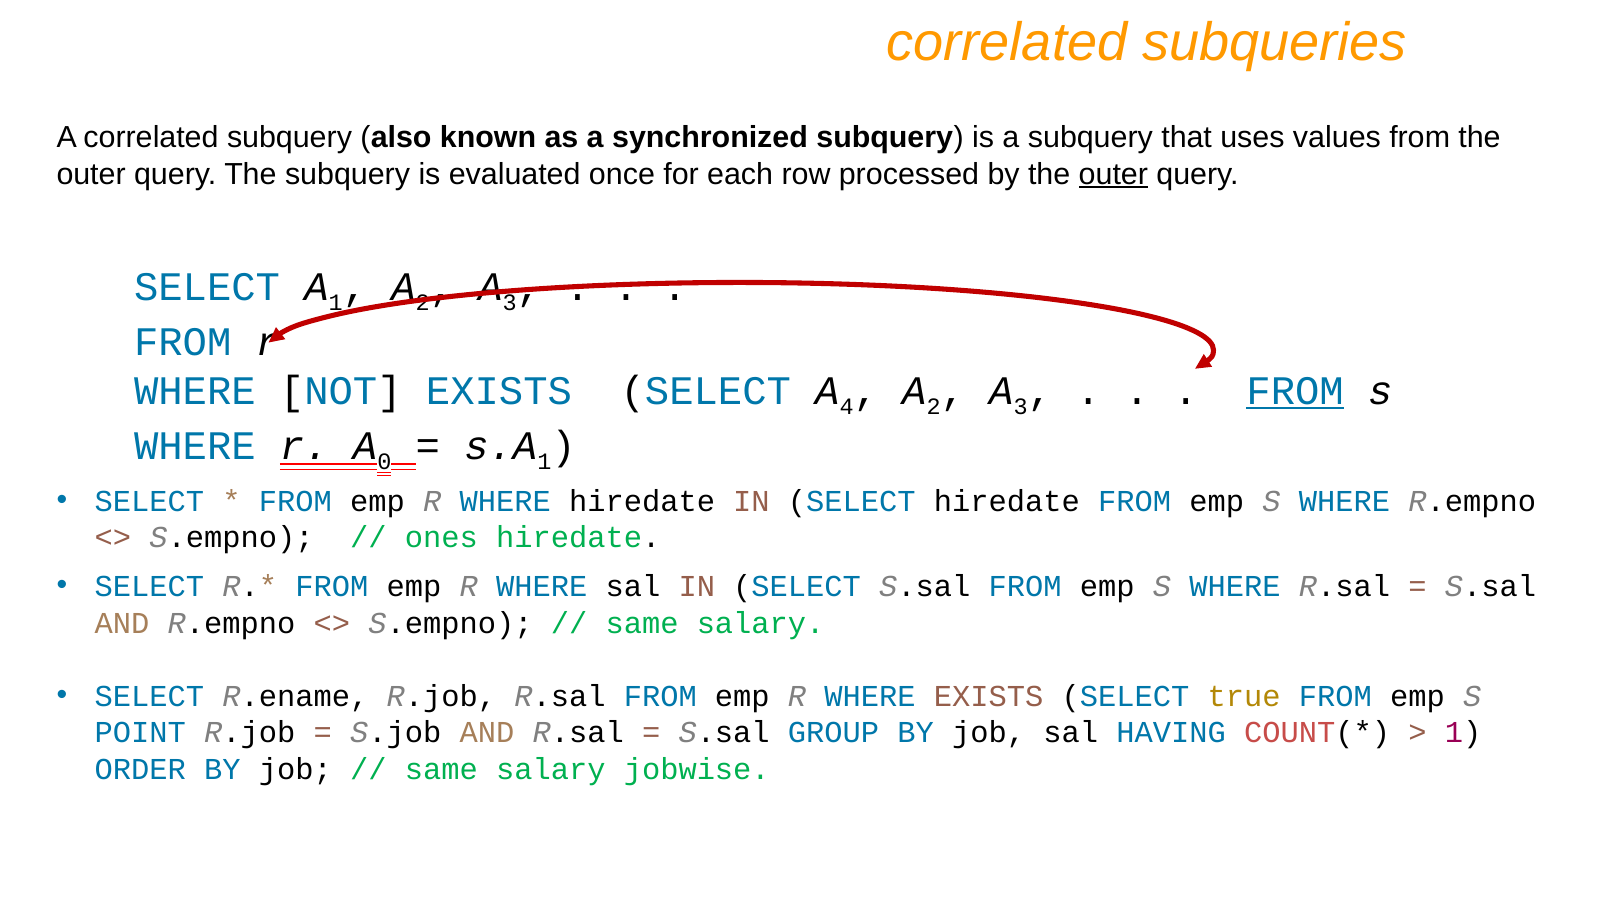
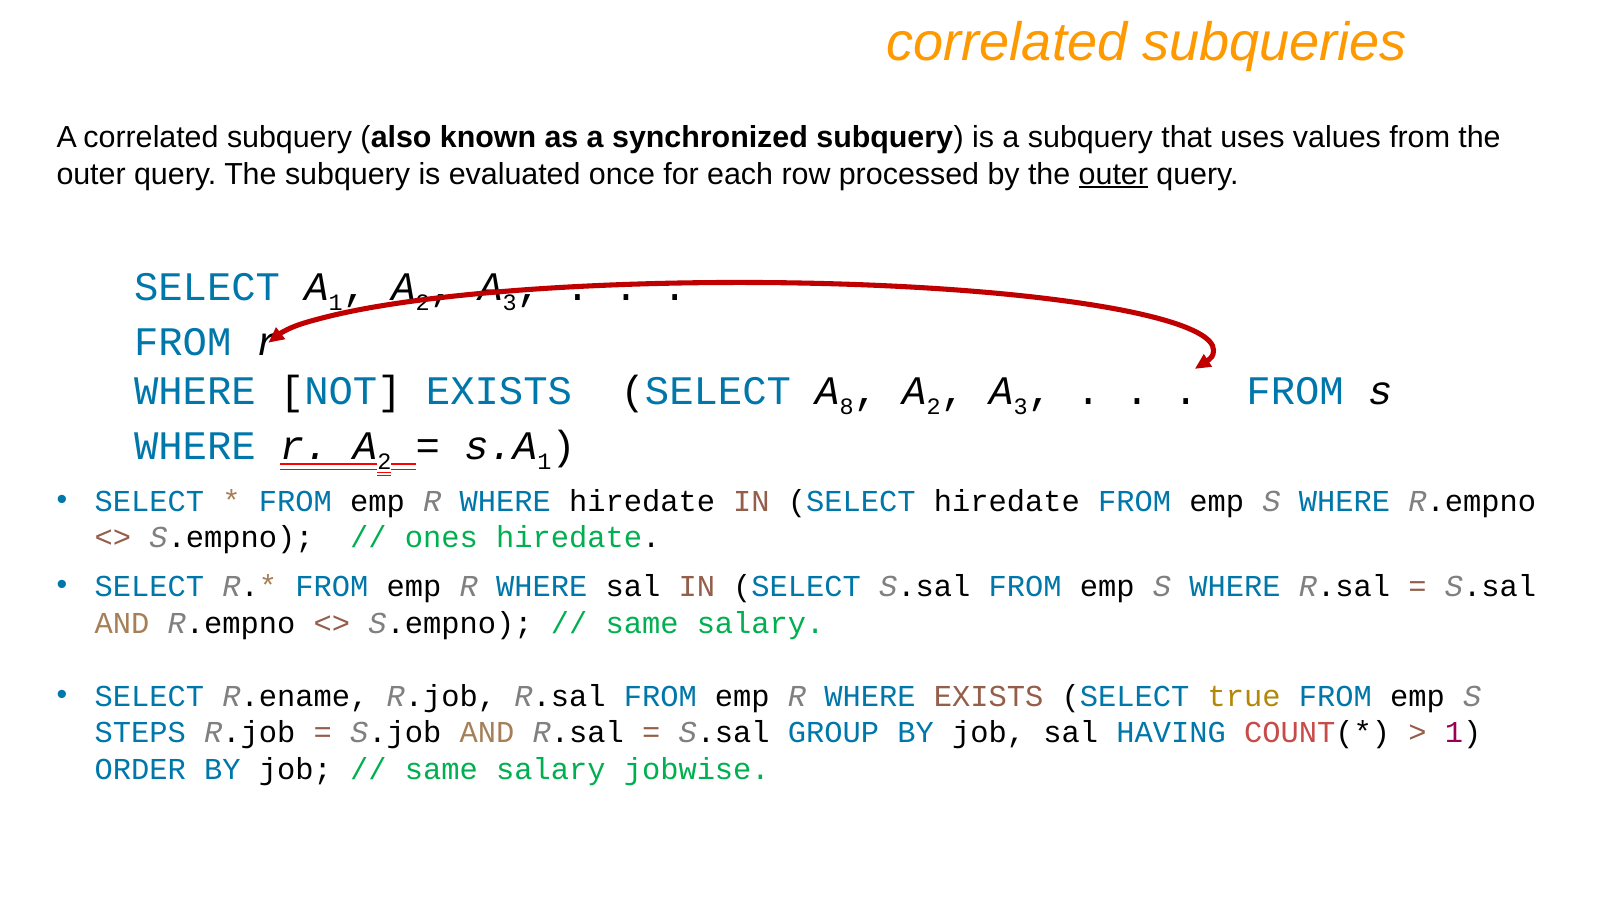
4: 4 -> 8
FROM at (1295, 391) underline: present -> none
r A 0: 0 -> 2
POINT: POINT -> STEPS
